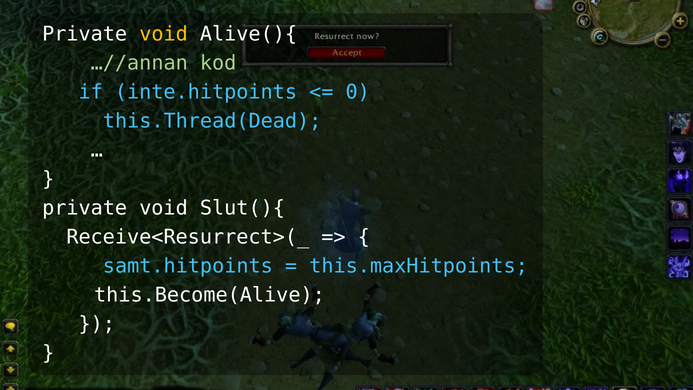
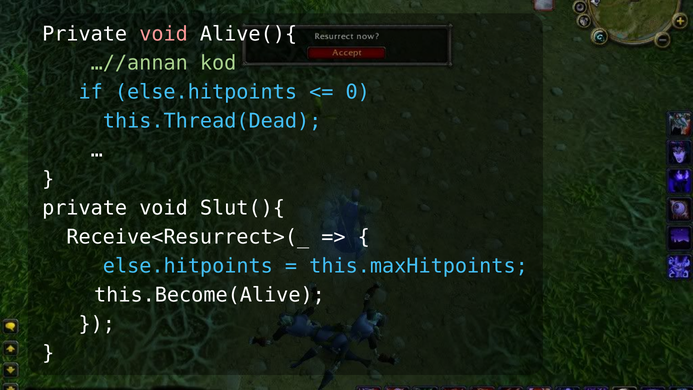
void at (164, 34) colour: yellow -> pink
if inte.hitpoints: inte.hitpoints -> else.hitpoints
samt.hitpoints at (188, 266): samt.hitpoints -> else.hitpoints
